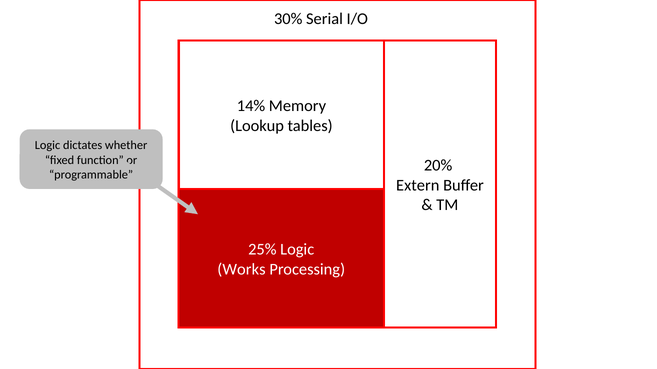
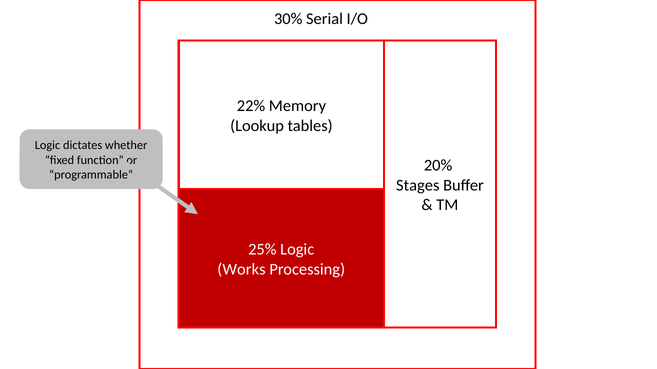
14%: 14% -> 22%
Extern: Extern -> Stages
